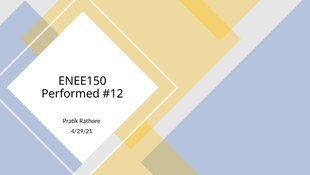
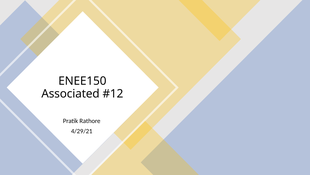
Performed: Performed -> Associated
